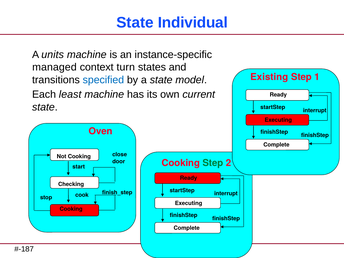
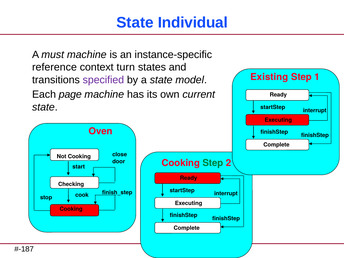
units: units -> must
managed: managed -> reference
specified colour: blue -> purple
least: least -> page
